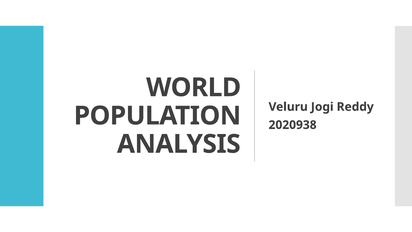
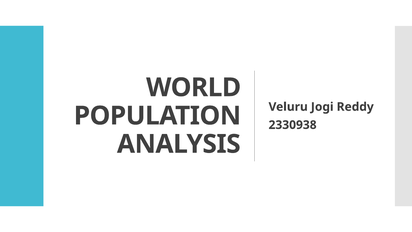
2020938: 2020938 -> 2330938
